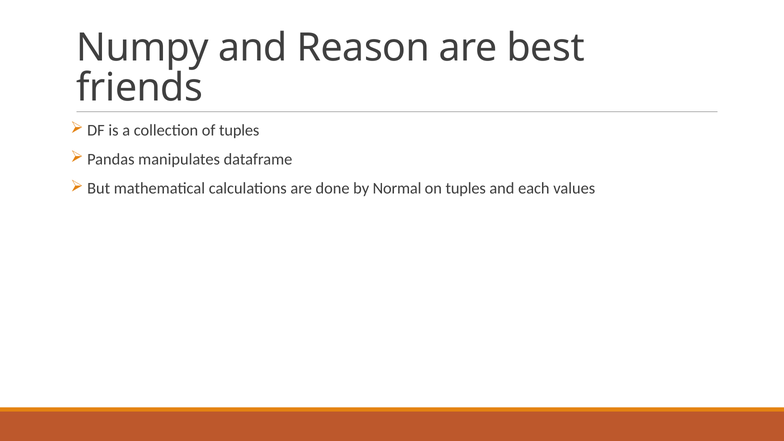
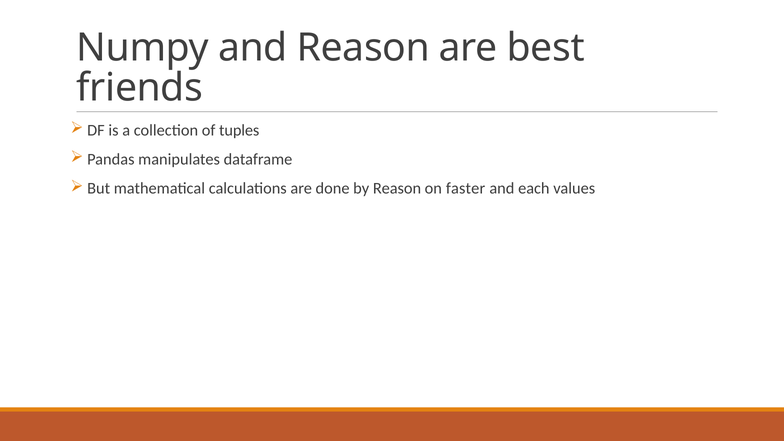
by Normal: Normal -> Reason
on tuples: tuples -> faster
